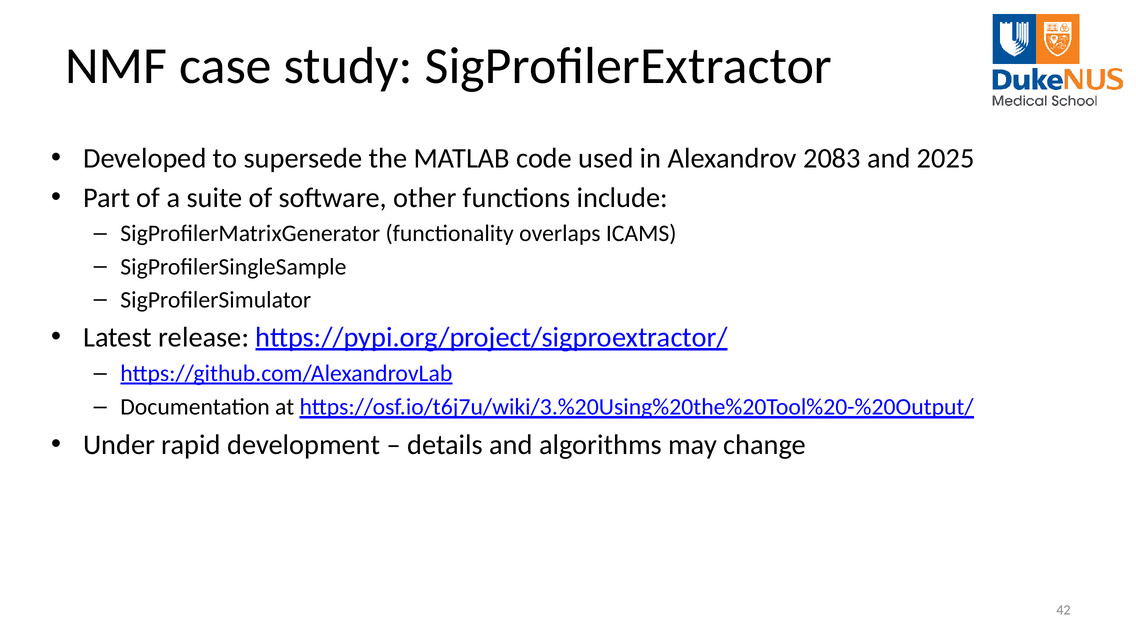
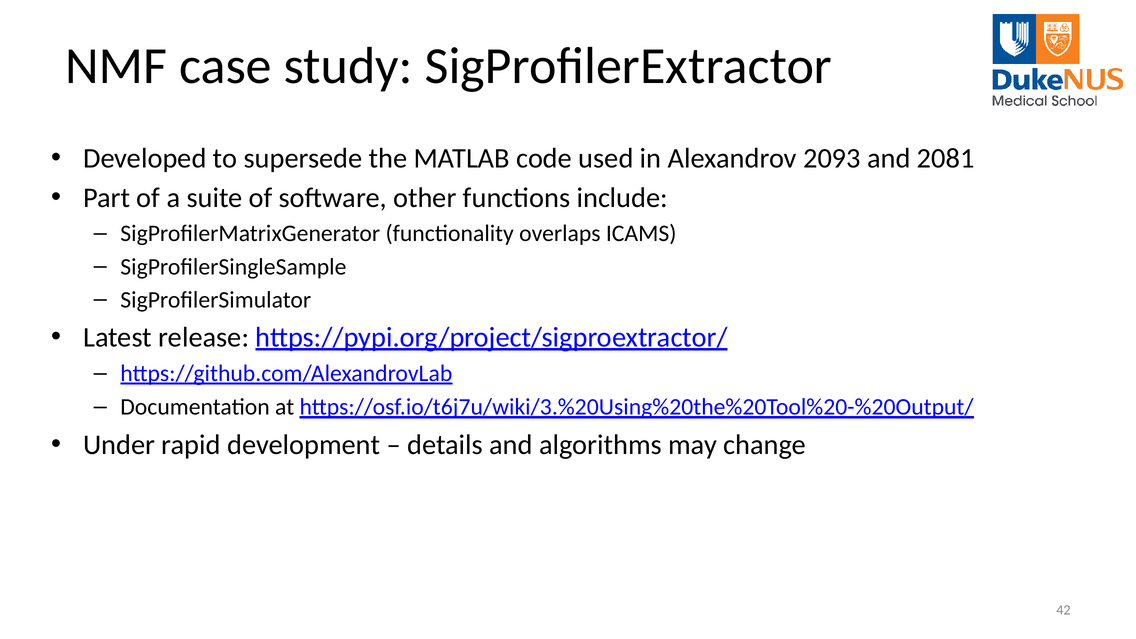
2083: 2083 -> 2093
2025: 2025 -> 2081
